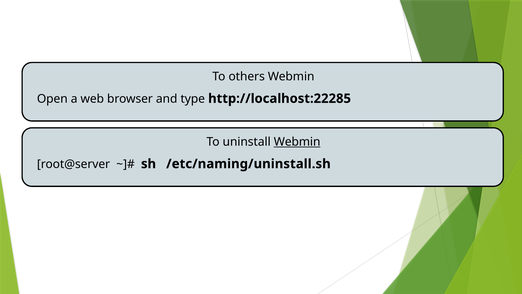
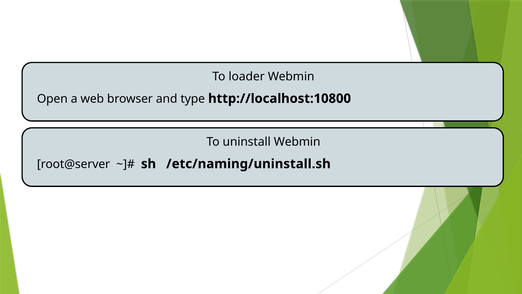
others: others -> loader
http://localhost:22285: http://localhost:22285 -> http://localhost:10800
Webmin at (297, 142) underline: present -> none
